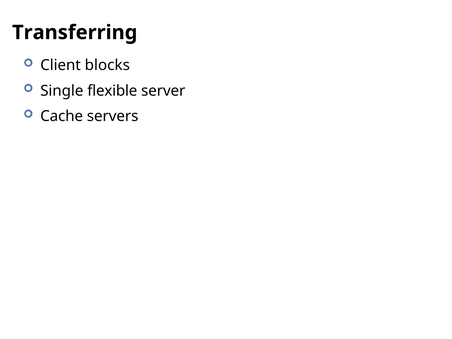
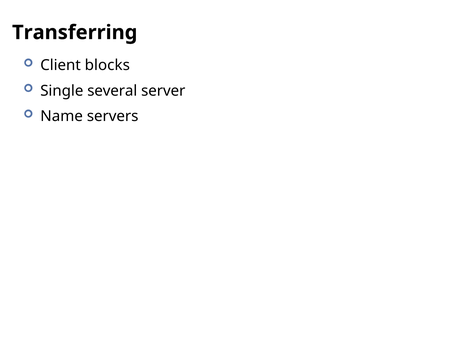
flexible: flexible -> several
Cache: Cache -> Name
